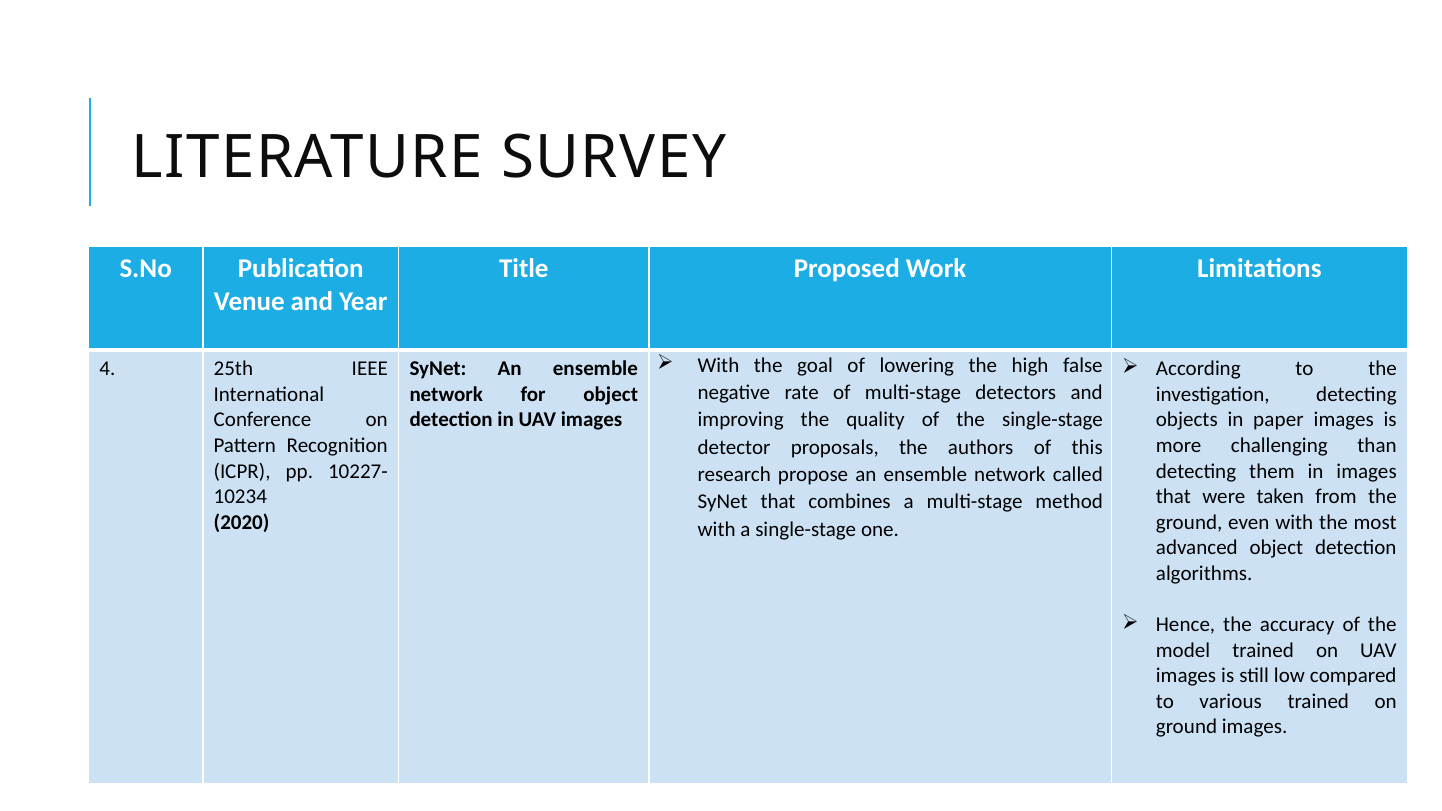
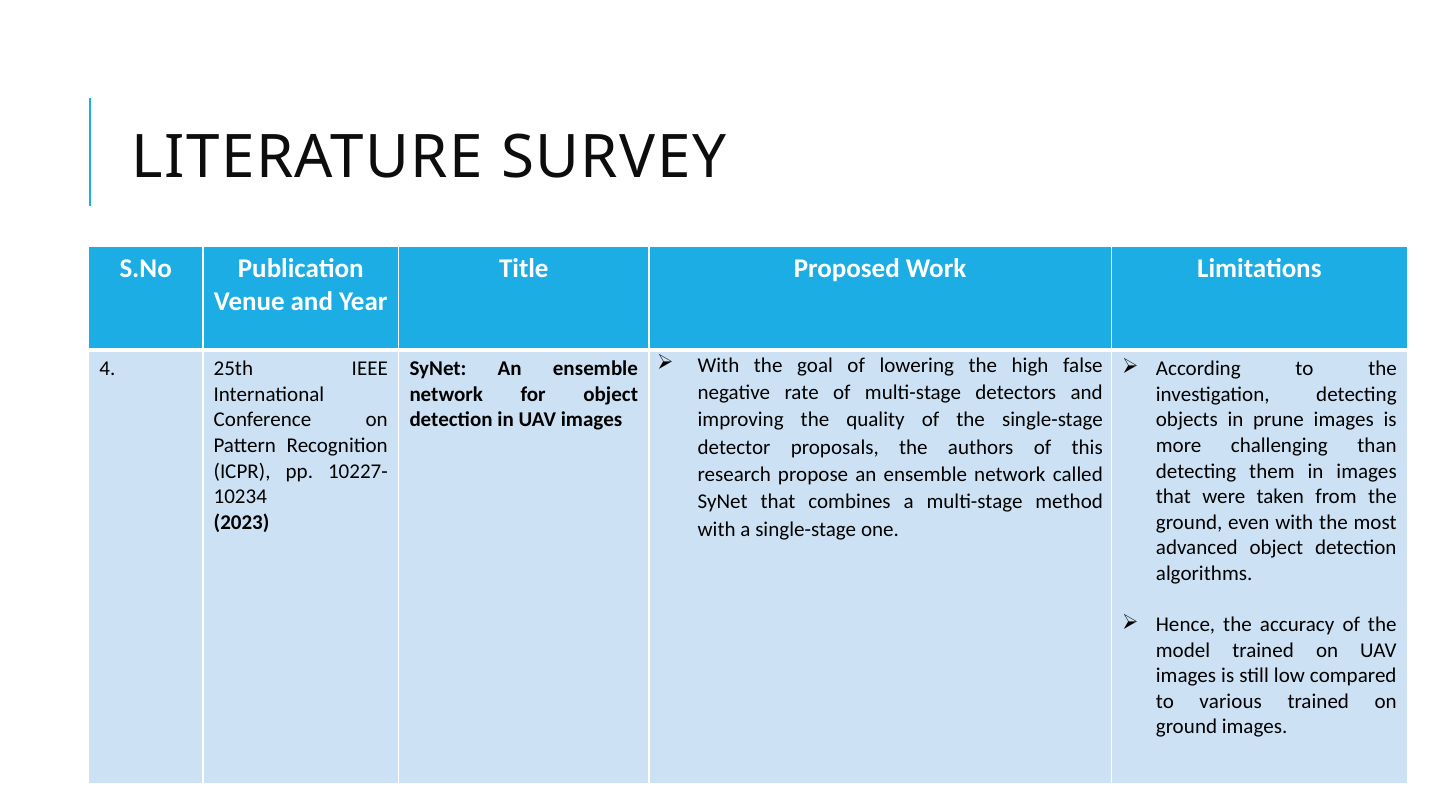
paper: paper -> prune
2020: 2020 -> 2023
